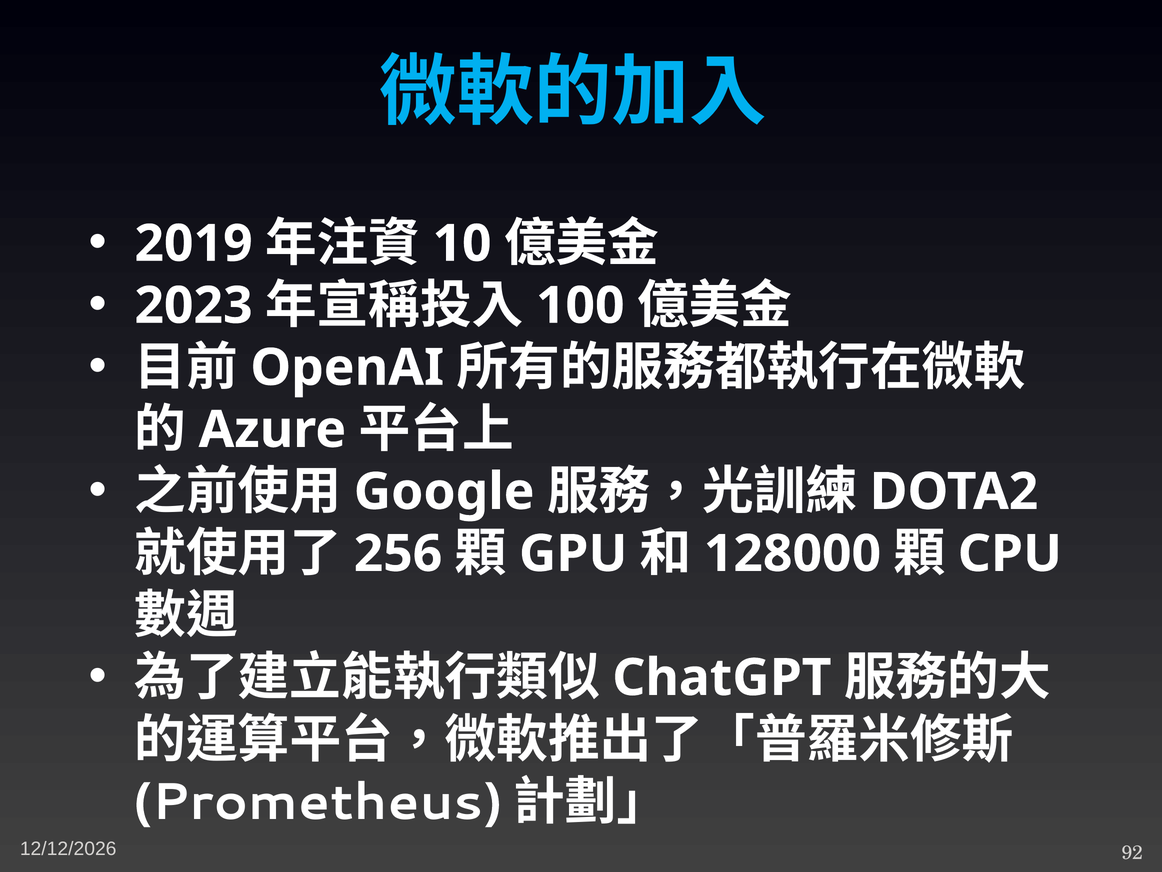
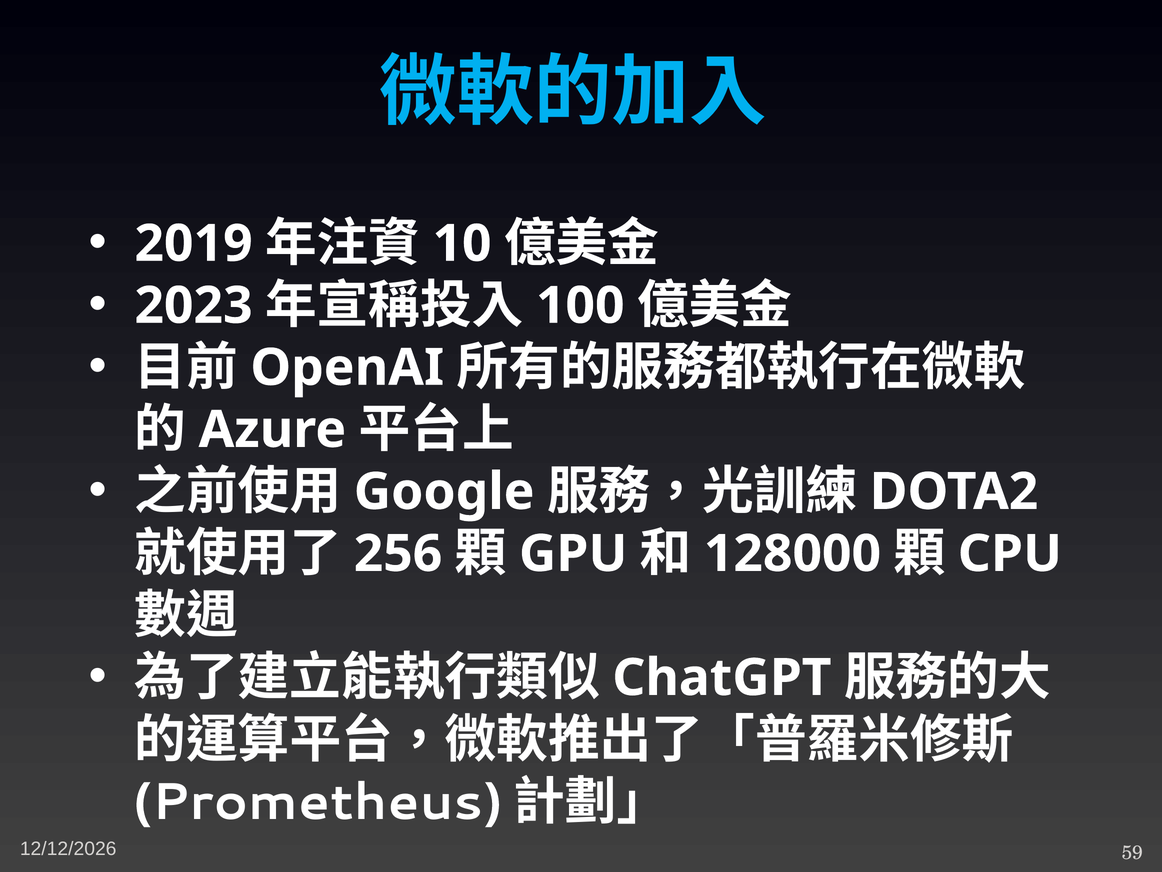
92: 92 -> 59
